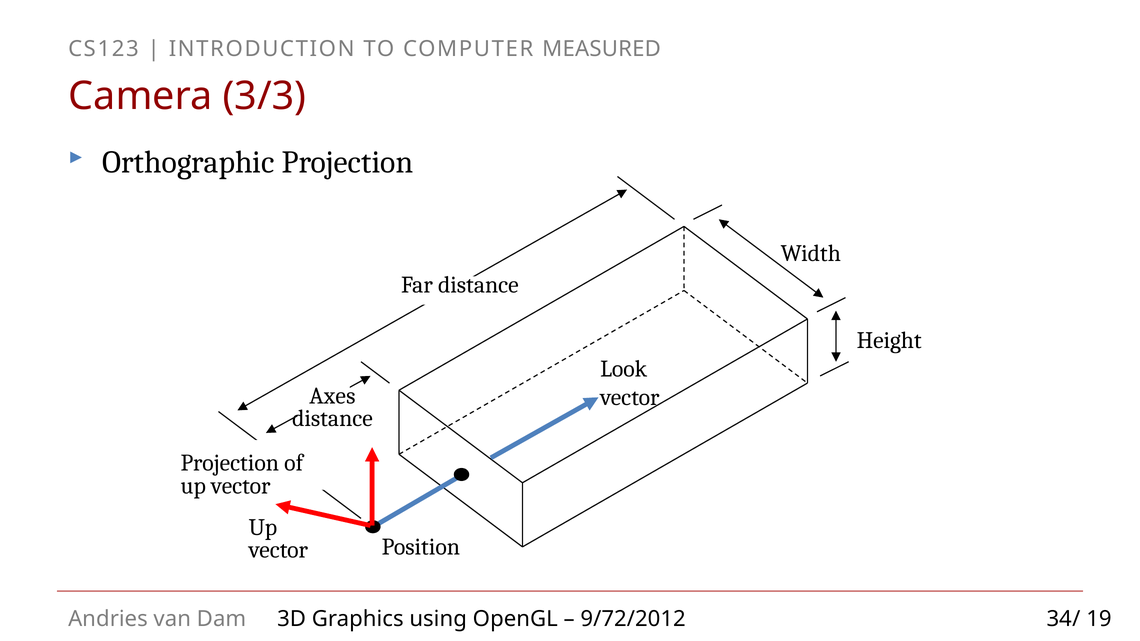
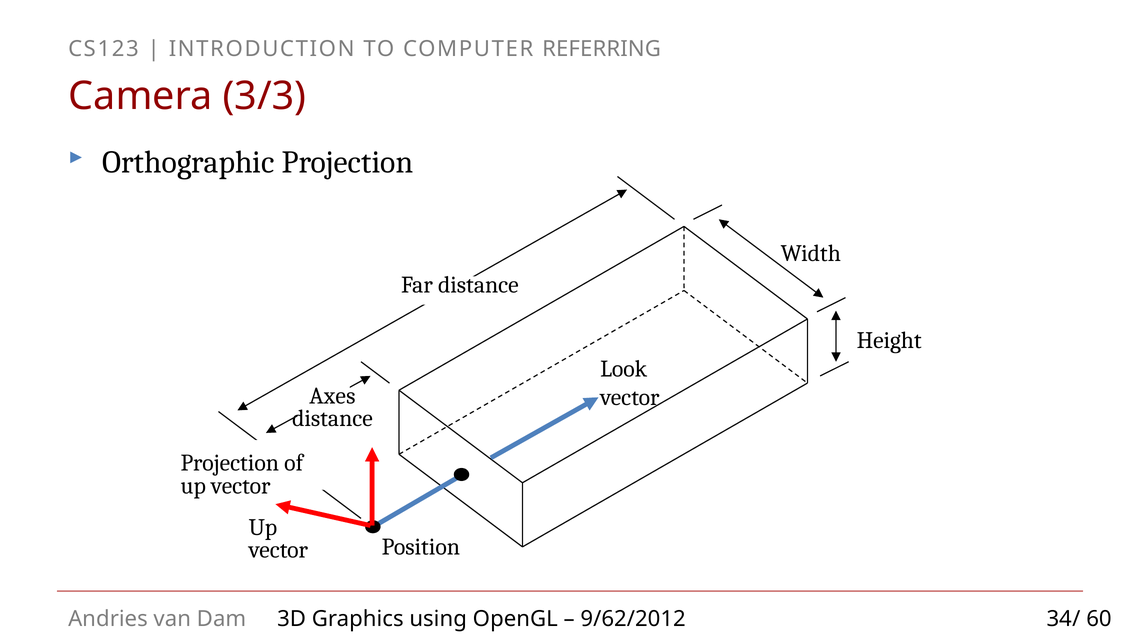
MEASURED: MEASURED -> REFERRING
9/72/2012: 9/72/2012 -> 9/62/2012
19: 19 -> 60
